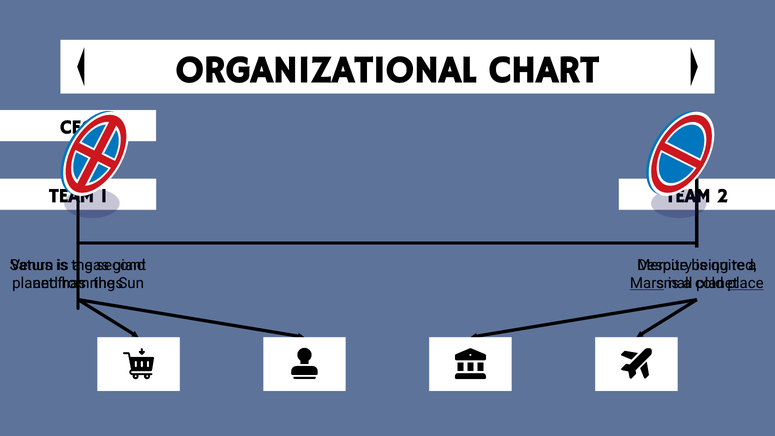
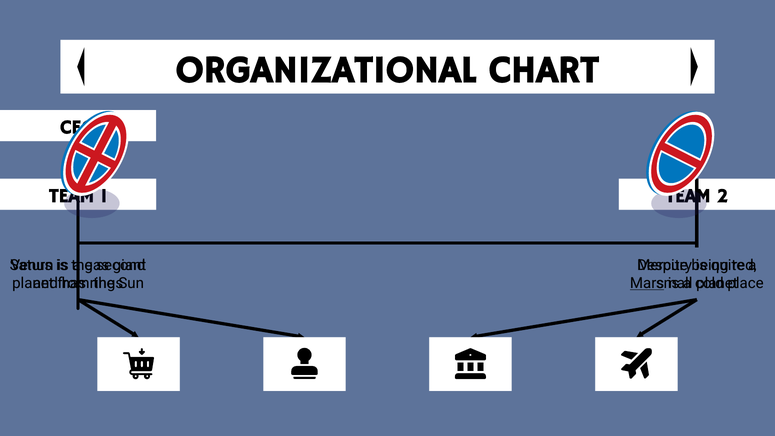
place underline: present -> none
